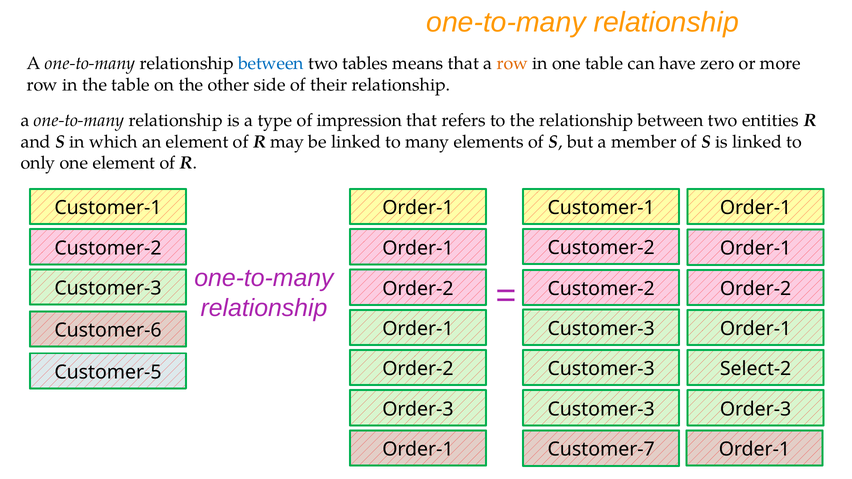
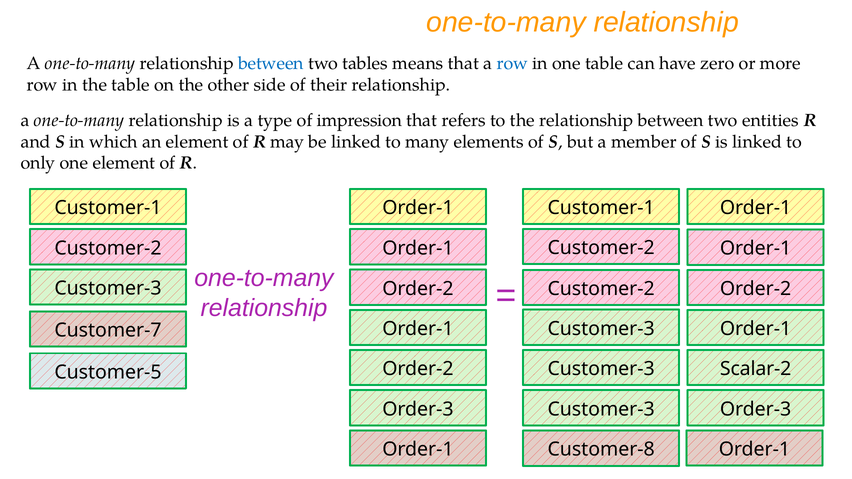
row at (512, 63) colour: orange -> blue
Customer-6: Customer-6 -> Customer-7
Select-2: Select-2 -> Scalar-2
Customer-7: Customer-7 -> Customer-8
